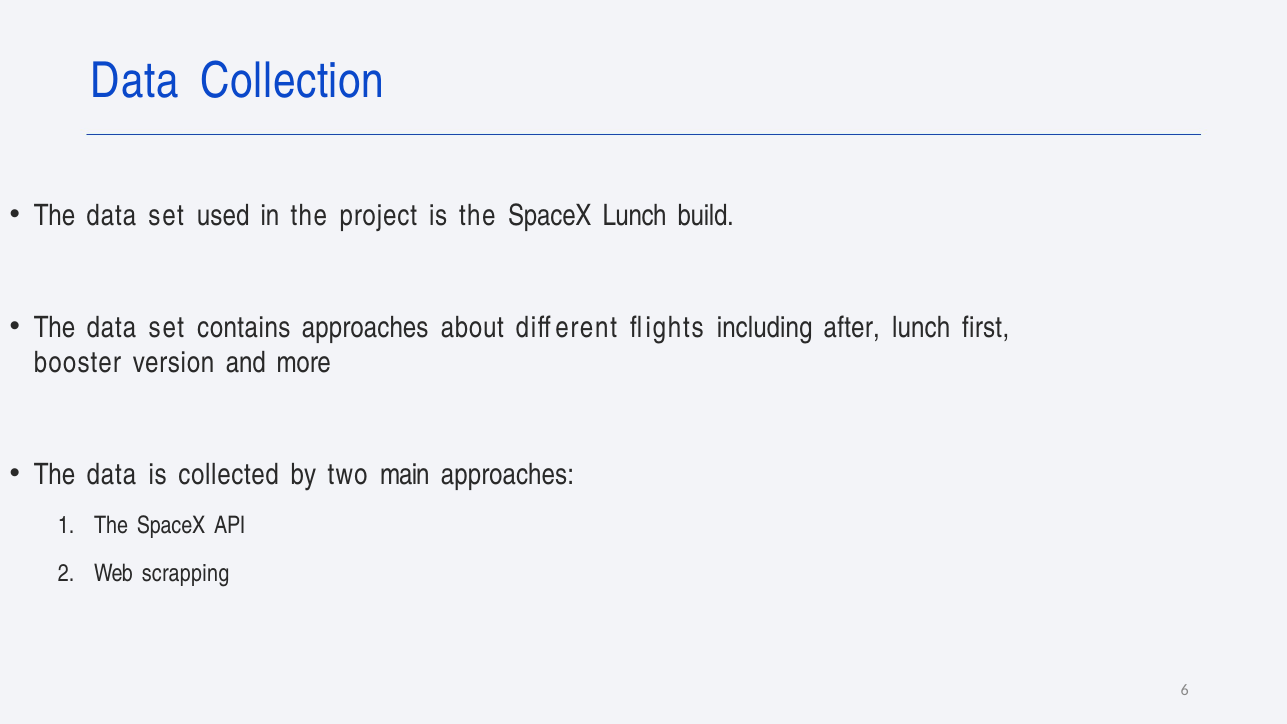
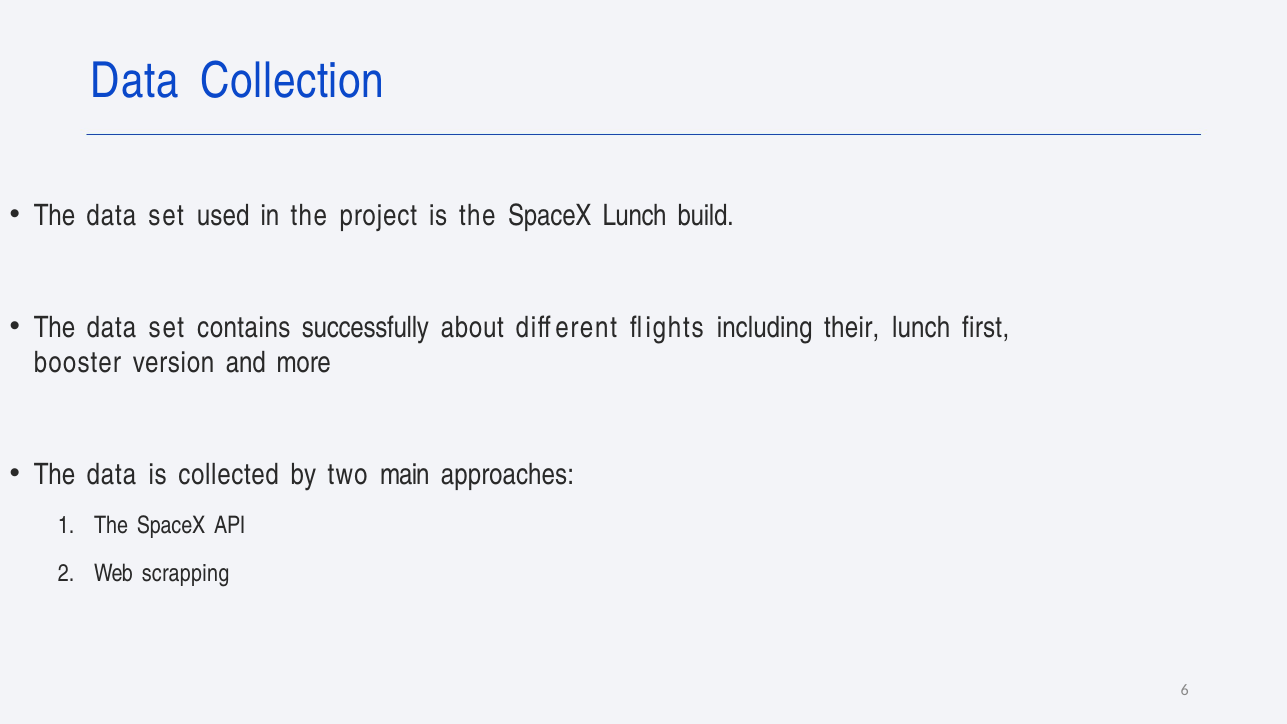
contains approaches: approaches -> successfully
after: after -> their
